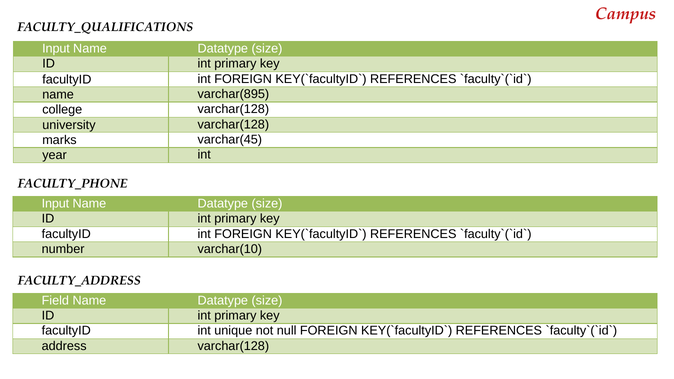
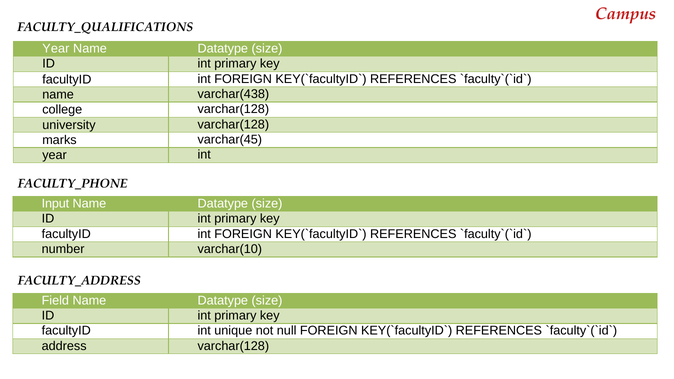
Input at (56, 49): Input -> Year
varchar(895: varchar(895 -> varchar(438
